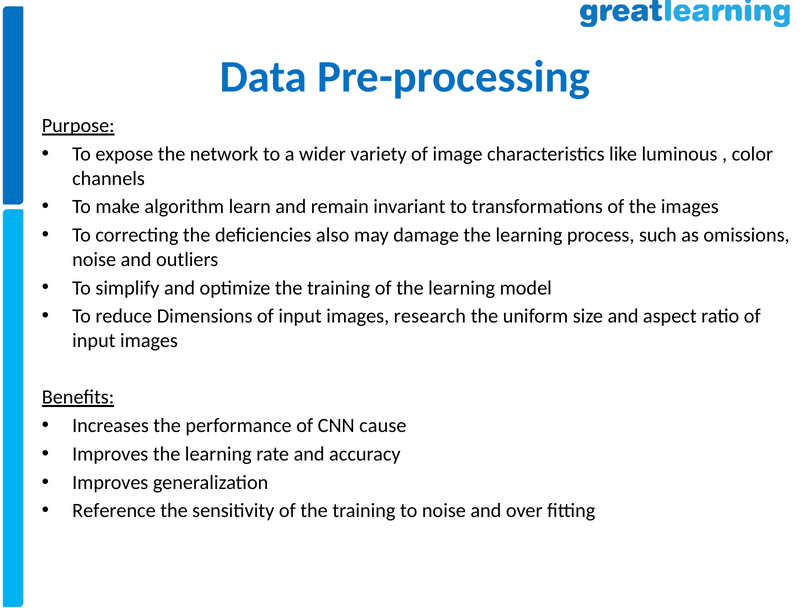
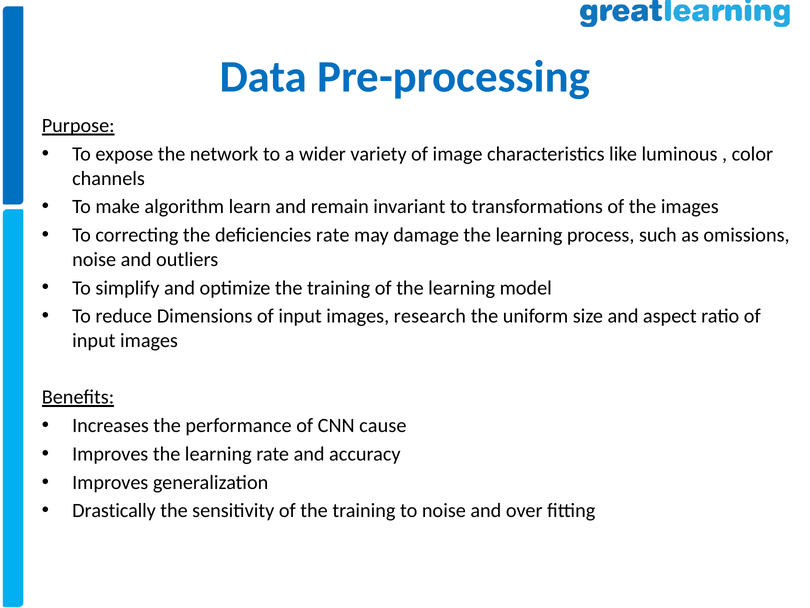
deficiencies also: also -> rate
Reference: Reference -> Drastically
